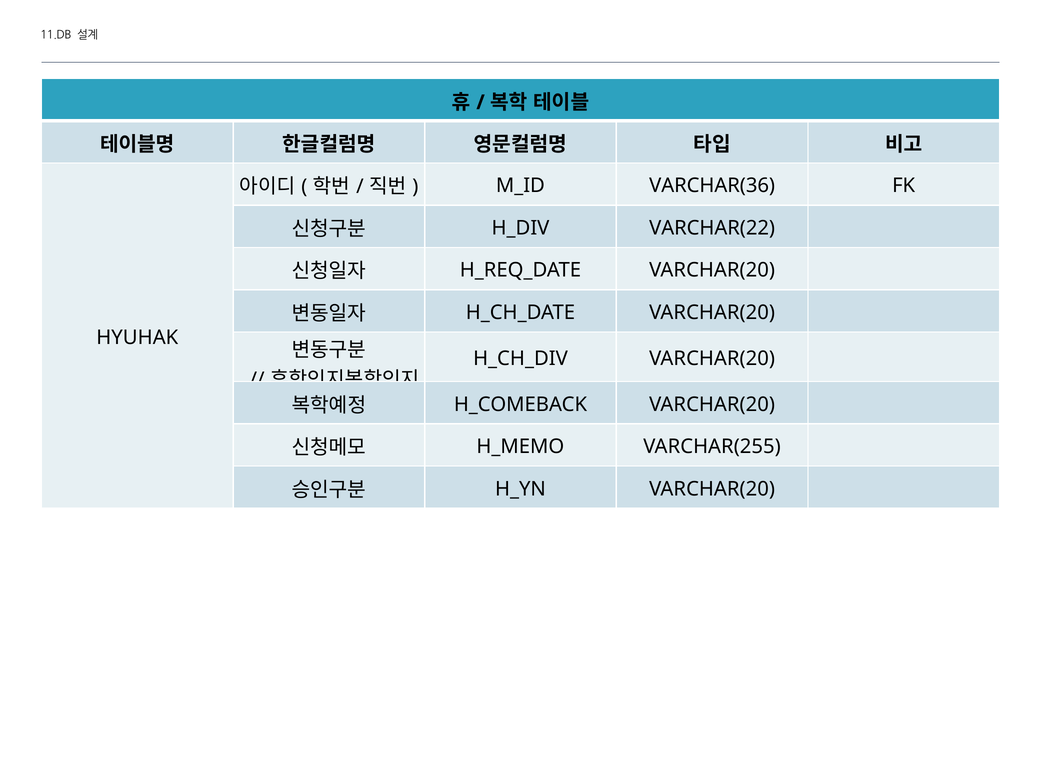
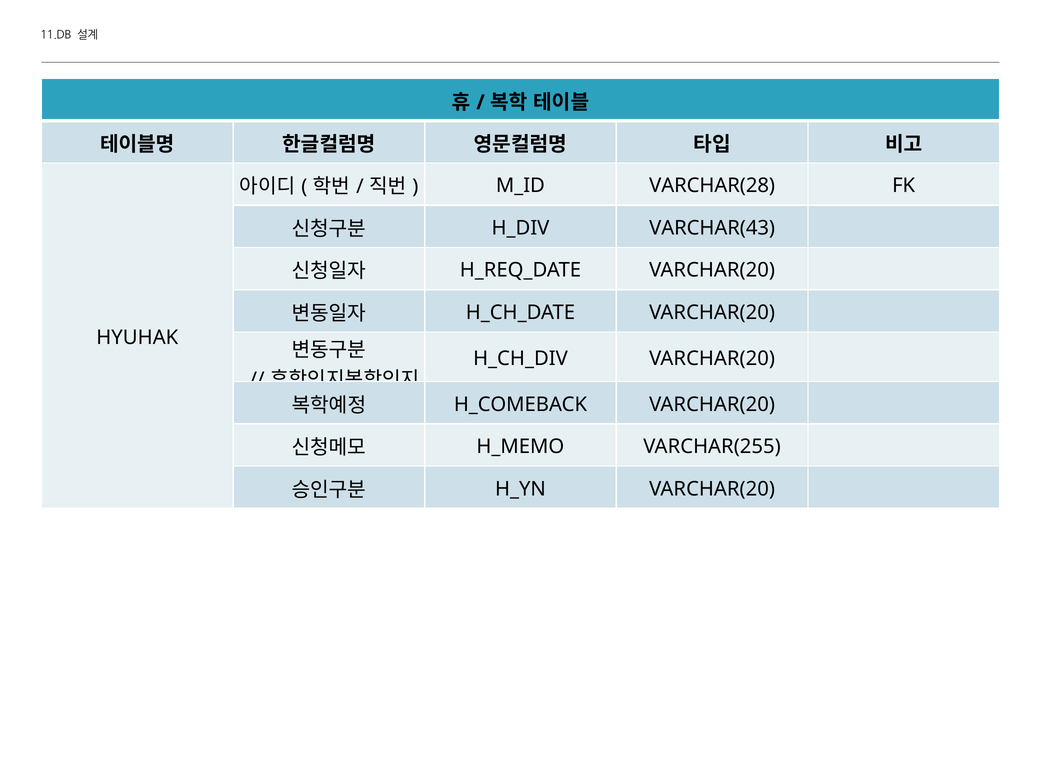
VARCHAR(36: VARCHAR(36 -> VARCHAR(28
VARCHAR(22: VARCHAR(22 -> VARCHAR(43
